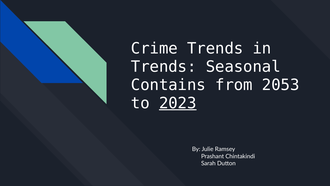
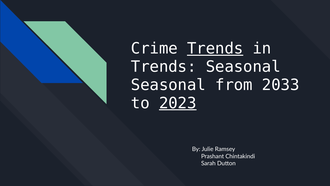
Trends at (215, 48) underline: none -> present
Contains at (168, 85): Contains -> Seasonal
2053: 2053 -> 2033
